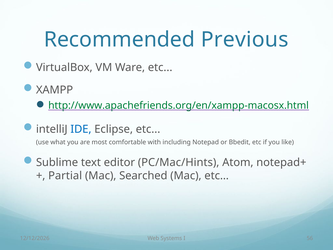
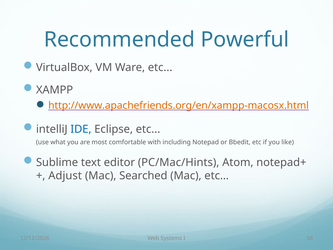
Previous: Previous -> Powerful
http://www.apachefriends.org/en/xampp-macosx.html colour: green -> orange
Partial: Partial -> Adjust
